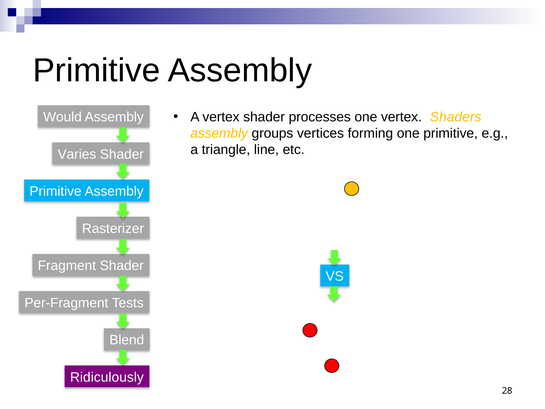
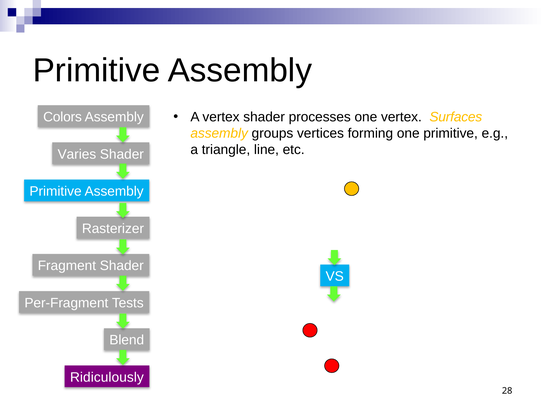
Shaders: Shaders -> Surfaces
Would: Would -> Colors
